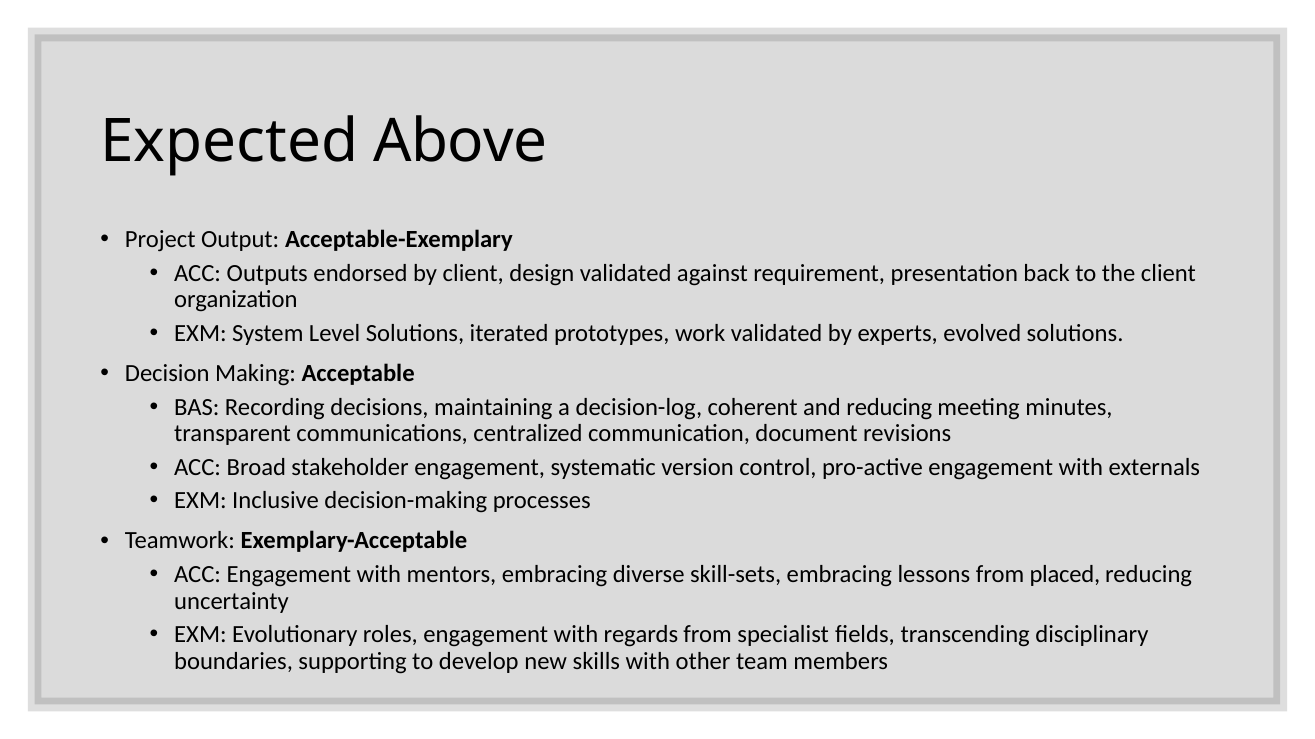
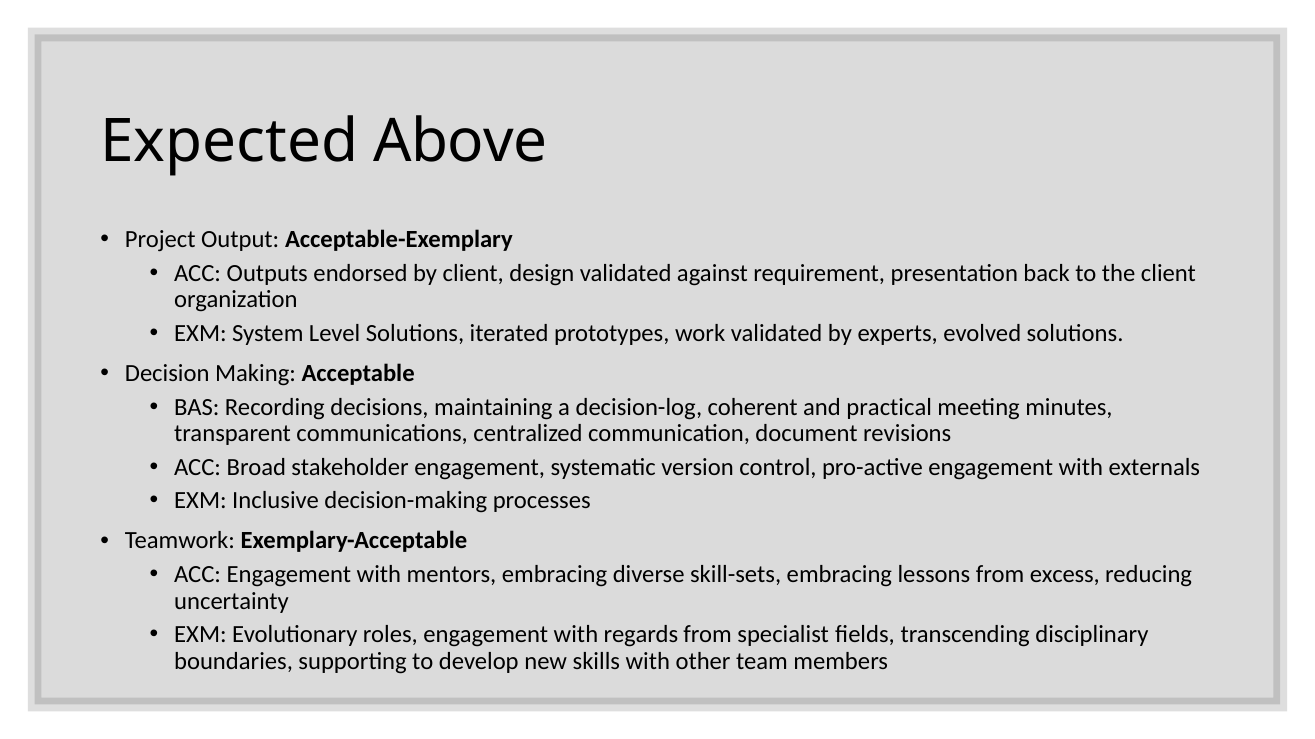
and reducing: reducing -> practical
placed: placed -> excess
